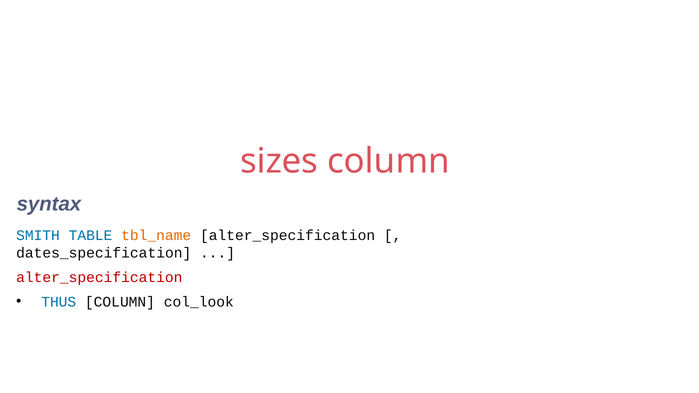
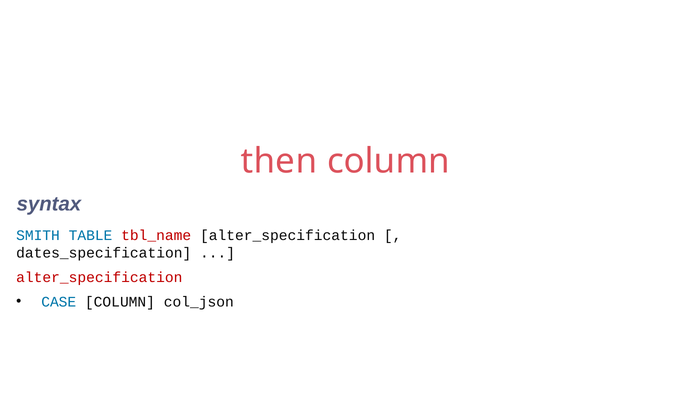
sizes: sizes -> then
tbl_name colour: orange -> red
THUS: THUS -> CASE
col_look: col_look -> col_json
